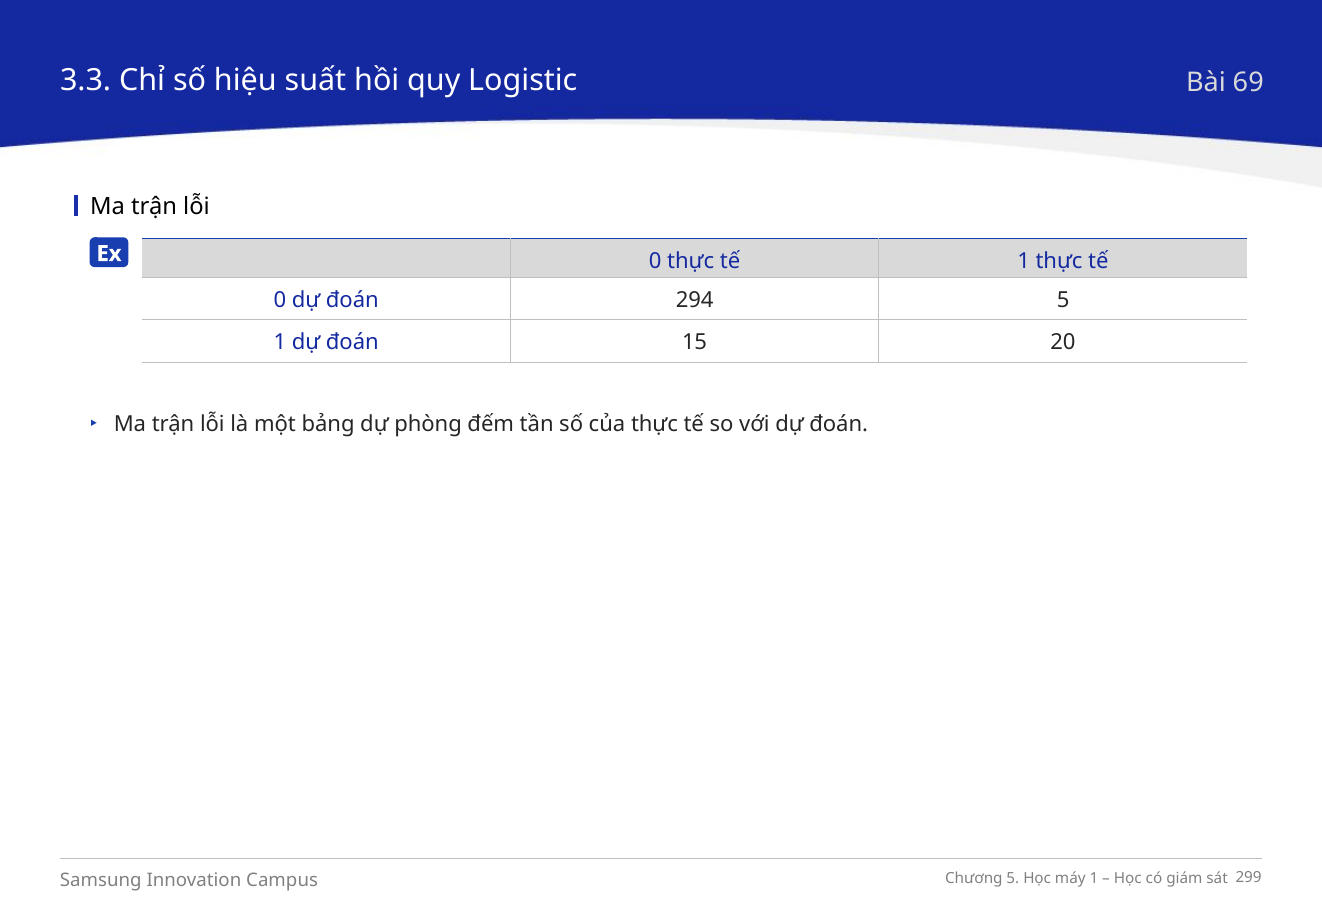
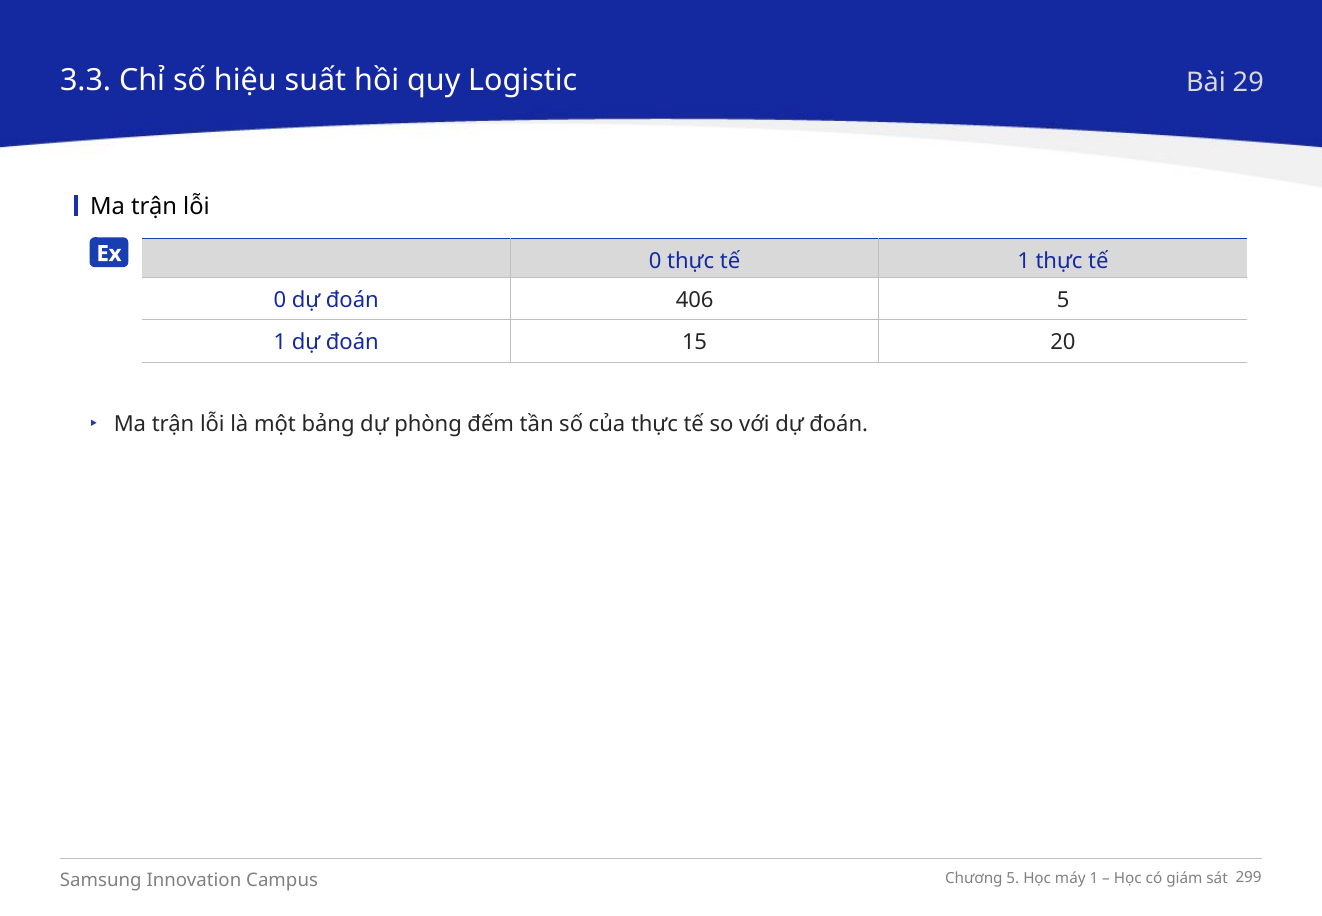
69: 69 -> 29
294: 294 -> 406
